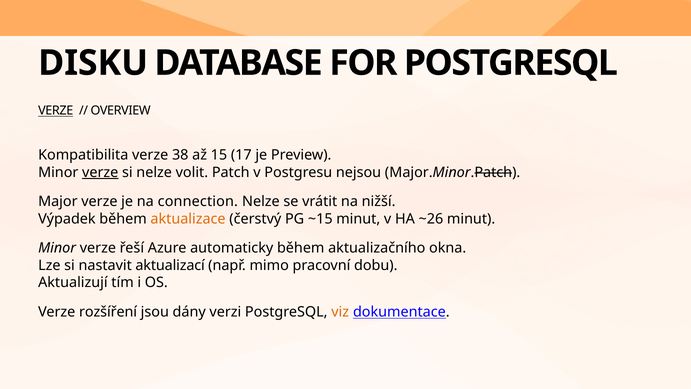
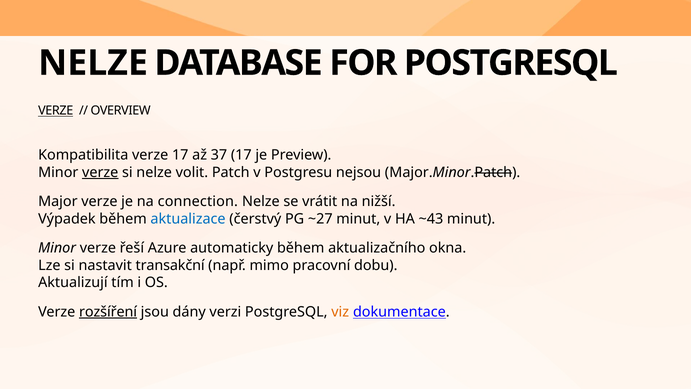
DISKU at (93, 63): DISKU -> NELZE
verze 38: 38 -> 17
15: 15 -> 37
aktualizace colour: orange -> blue
~15: ~15 -> ~27
~26: ~26 -> ~43
aktualizací: aktualizací -> transakční
rozšíření underline: none -> present
